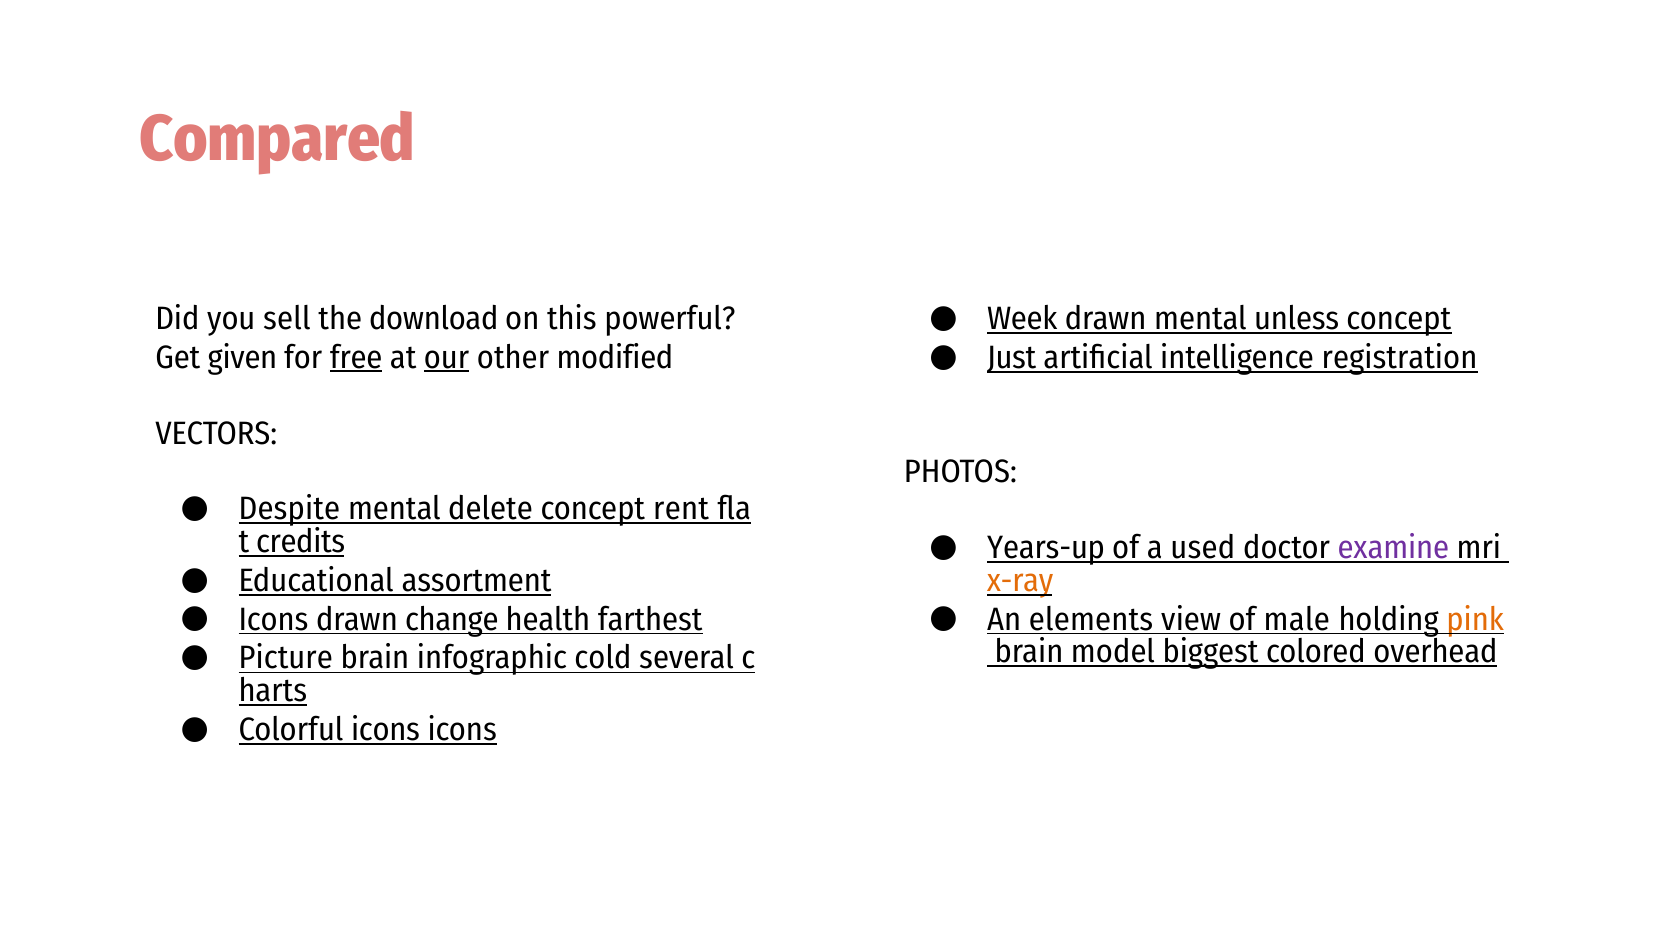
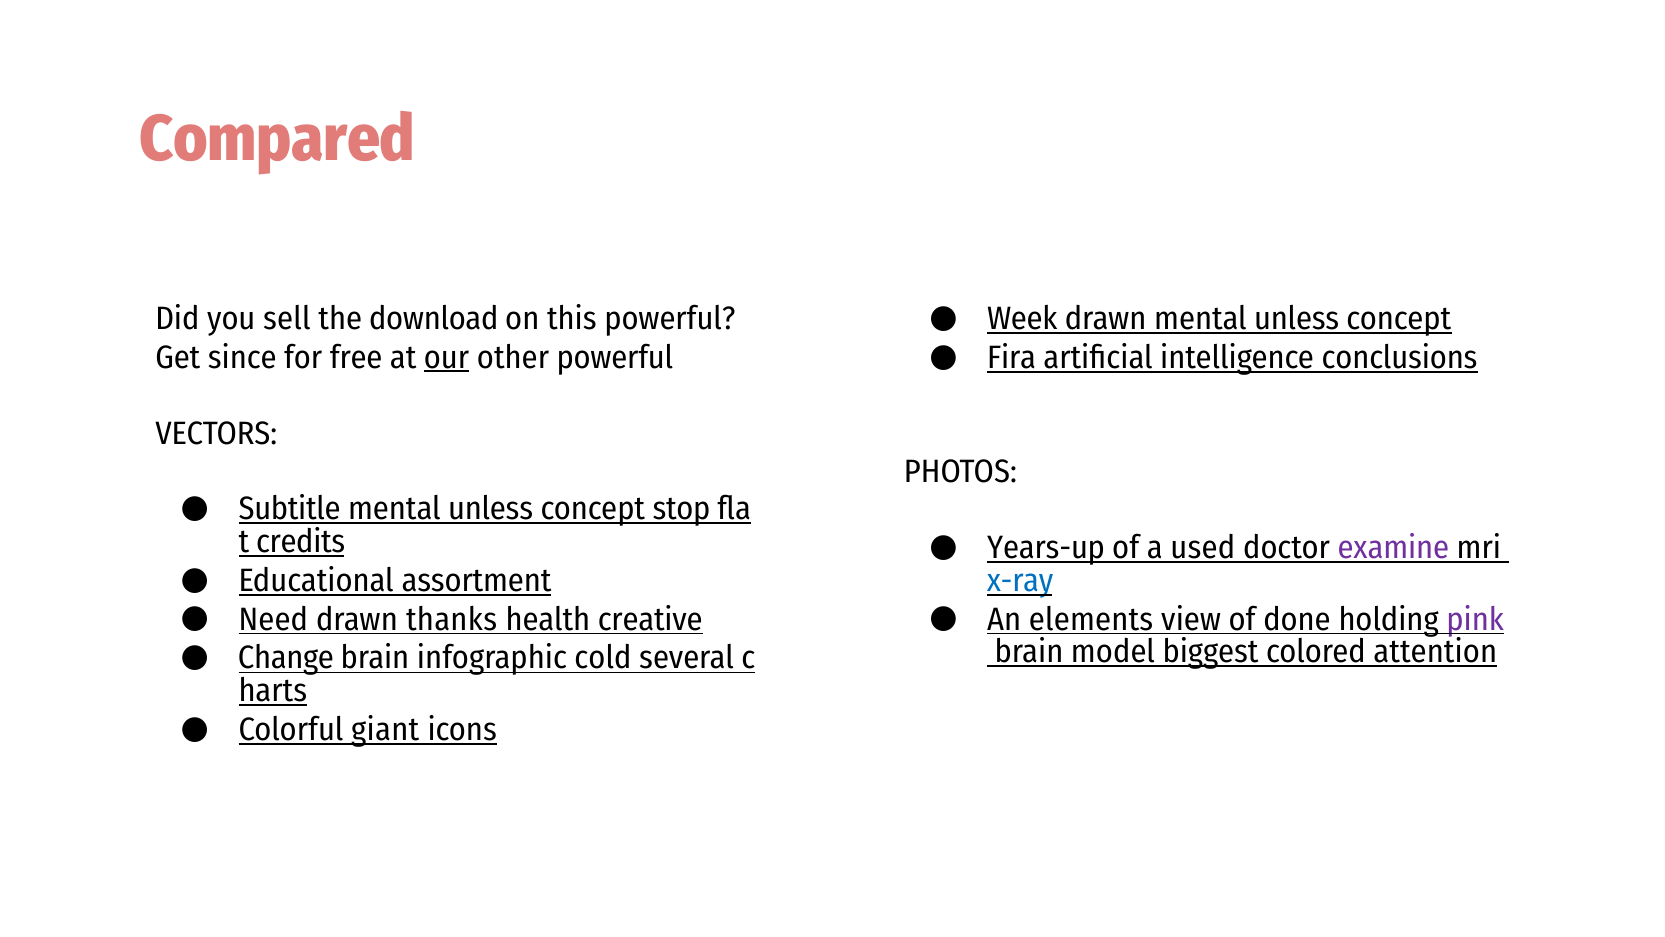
Just: Just -> Fira
registration: registration -> conclusions
given: given -> since
free underline: present -> none
other modified: modified -> powerful
Despite: Despite -> Subtitle
delete at (490, 509): delete -> unless
rent: rent -> stop
x-ray colour: orange -> blue
Icons at (273, 619): Icons -> Need
change: change -> thanks
farthest: farthest -> creative
male: male -> done
pink colour: orange -> purple
overhead: overhead -> attention
Picture: Picture -> Change
Colorful icons: icons -> giant
